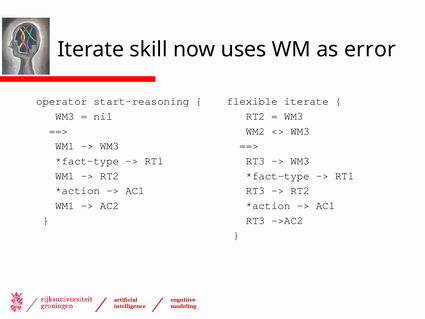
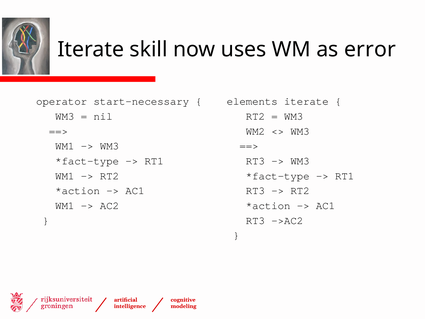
start-reasoning: start-reasoning -> start-necessary
flexible: flexible -> elements
